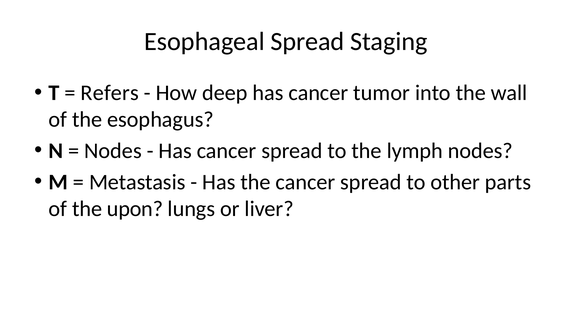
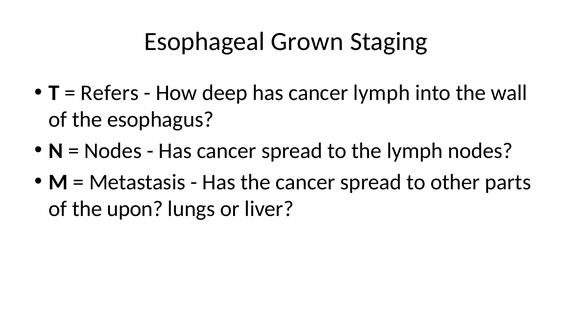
Esophageal Spread: Spread -> Grown
cancer tumor: tumor -> lymph
